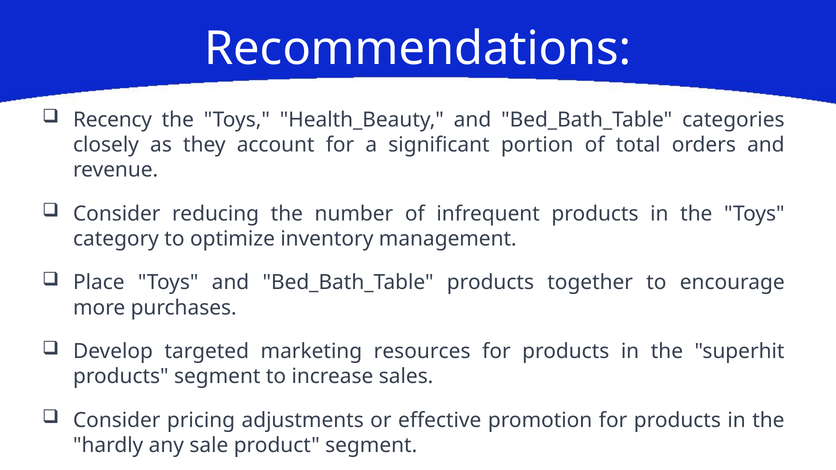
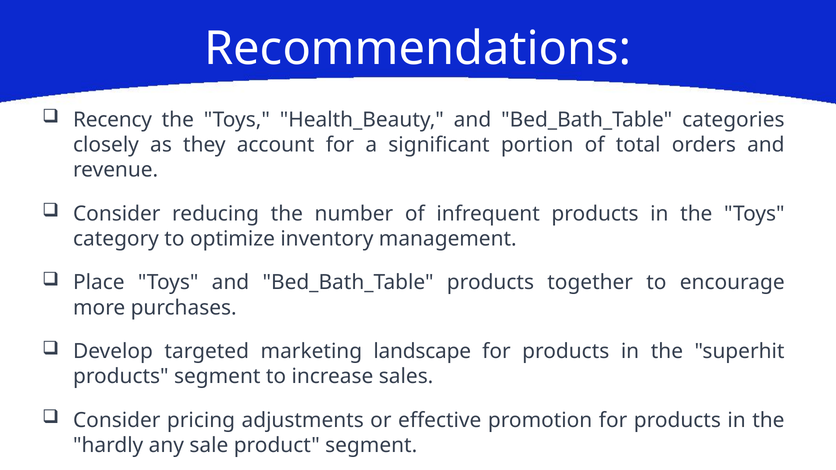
resources: resources -> landscape
